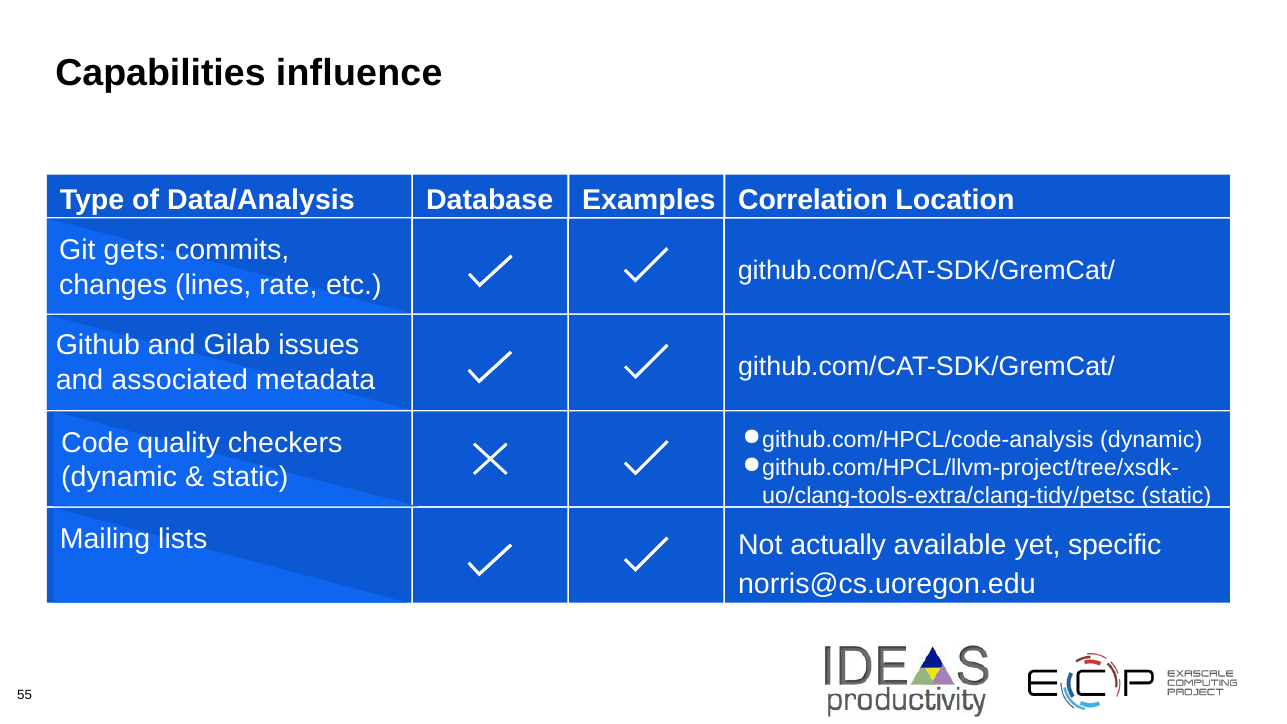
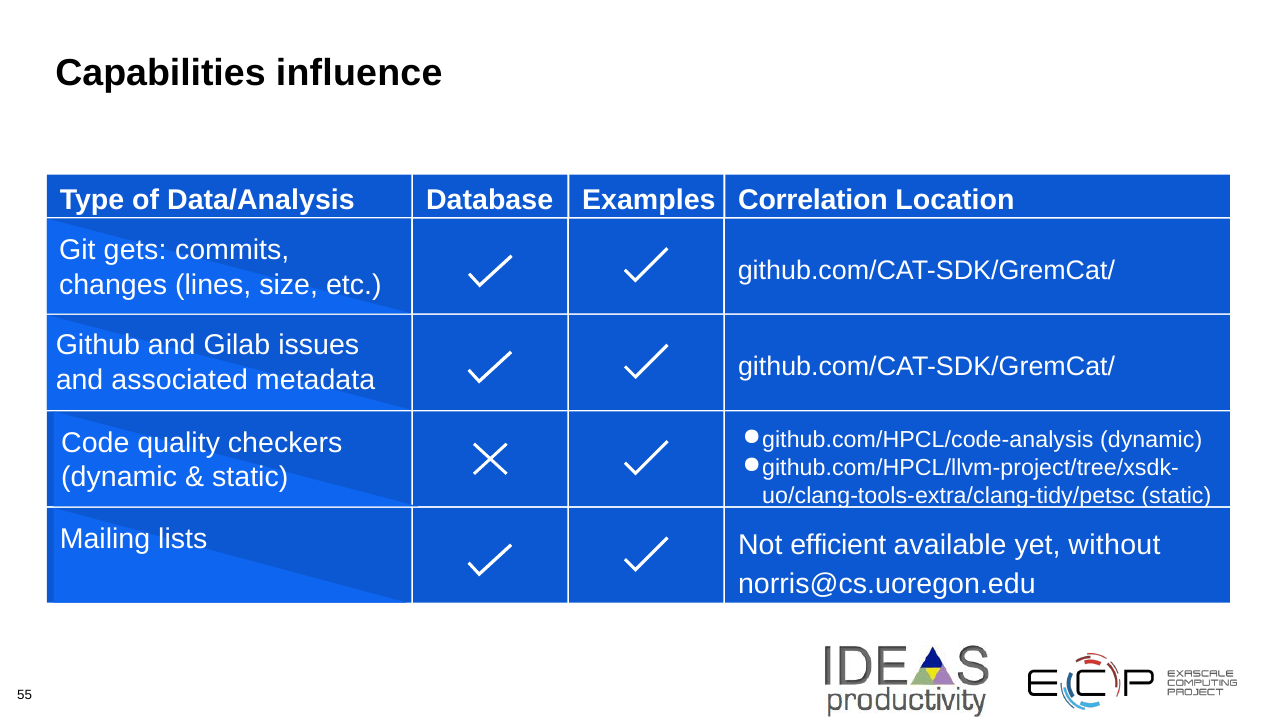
rate: rate -> size
actually: actually -> efficient
specific: specific -> without
